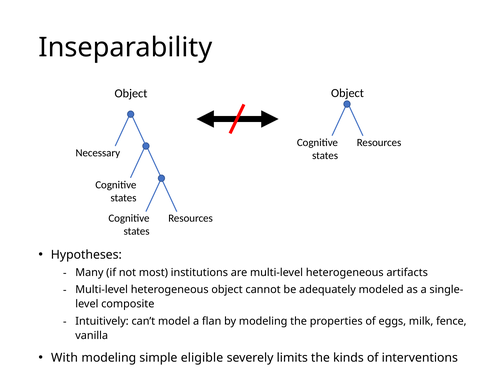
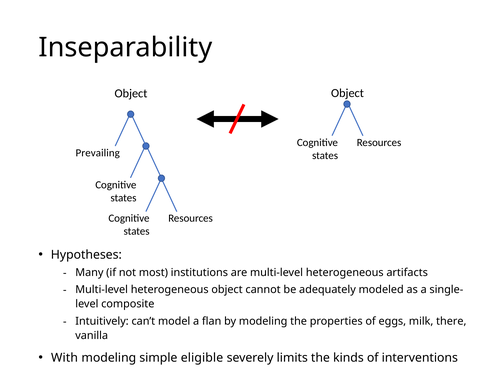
Necessary: Necessary -> Prevailing
fence: fence -> there
